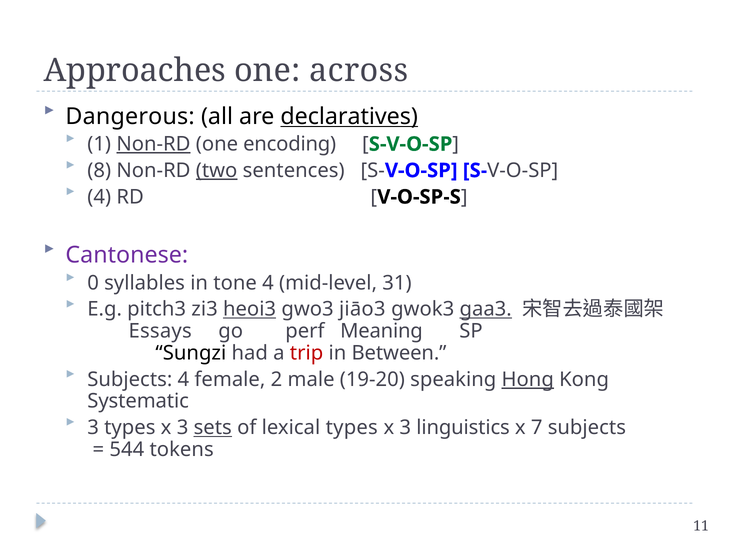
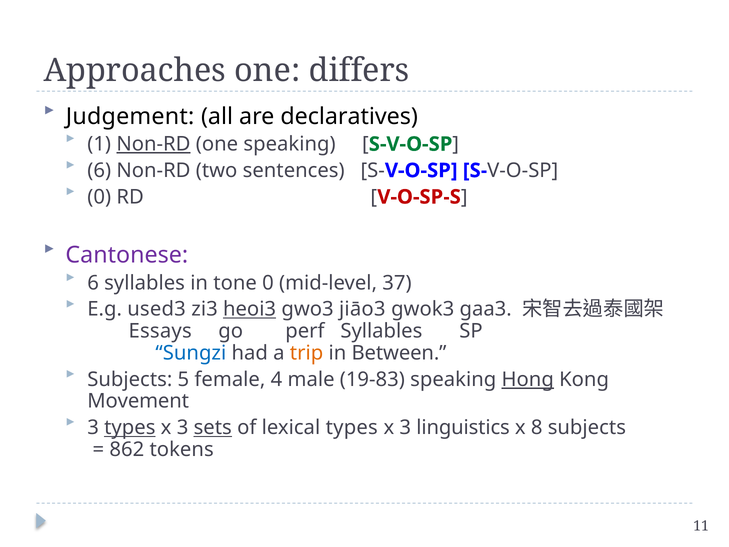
across: across -> differs
Dangerous: Dangerous -> Judgement
declaratives underline: present -> none
one encoding: encoding -> speaking
8 at (99, 170): 8 -> 6
two underline: present -> none
4 at (99, 197): 4 -> 0
V-O-SP-S colour: black -> red
0 at (93, 283): 0 -> 6
tone 4: 4 -> 0
31: 31 -> 37
pitch3: pitch3 -> used3
gaa3 underline: present -> none
perf Meaning: Meaning -> Syllables
Sungzi colour: black -> blue
trip colour: red -> orange
Subjects 4: 4 -> 5
2: 2 -> 4
19-20: 19-20 -> 19-83
Systematic: Systematic -> Movement
types at (130, 428) underline: none -> present
7: 7 -> 8
544: 544 -> 862
